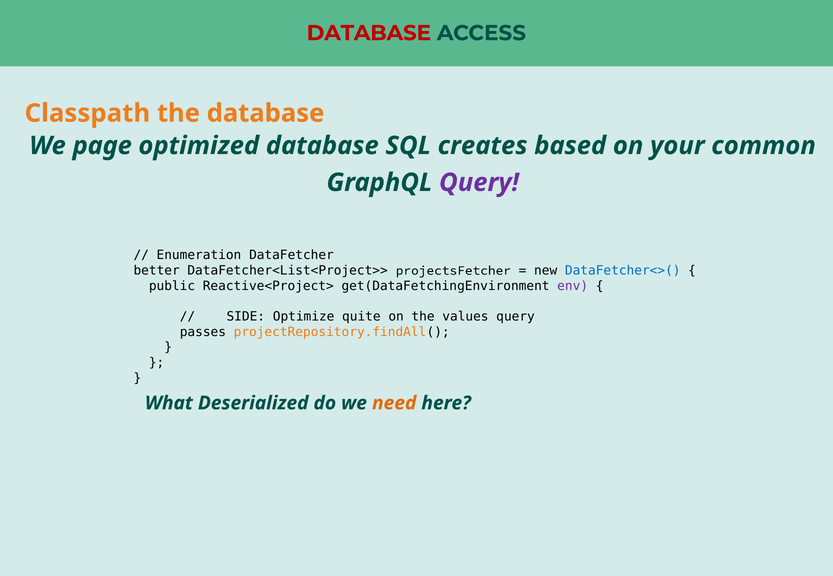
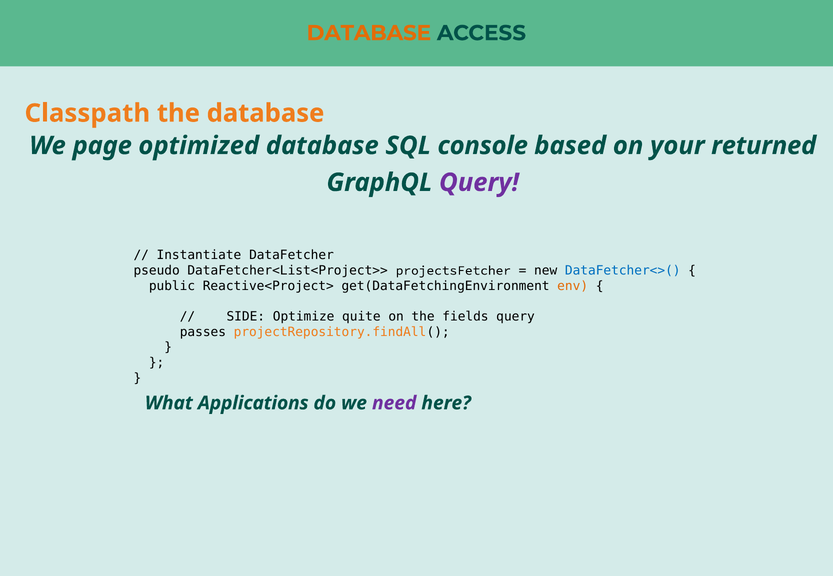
DATABASE at (369, 33) colour: red -> orange
creates: creates -> console
common: common -> returned
Enumeration: Enumeration -> Instantiate
better: better -> pseudo
env colour: purple -> orange
values: values -> fields
Deserialized: Deserialized -> Applications
need colour: orange -> purple
